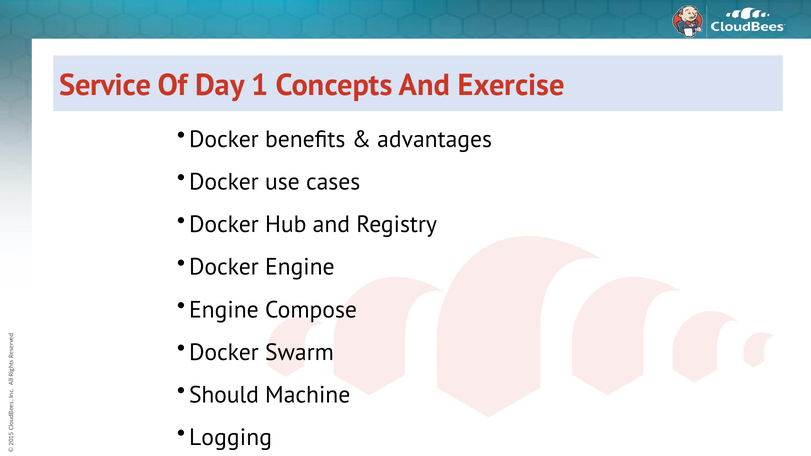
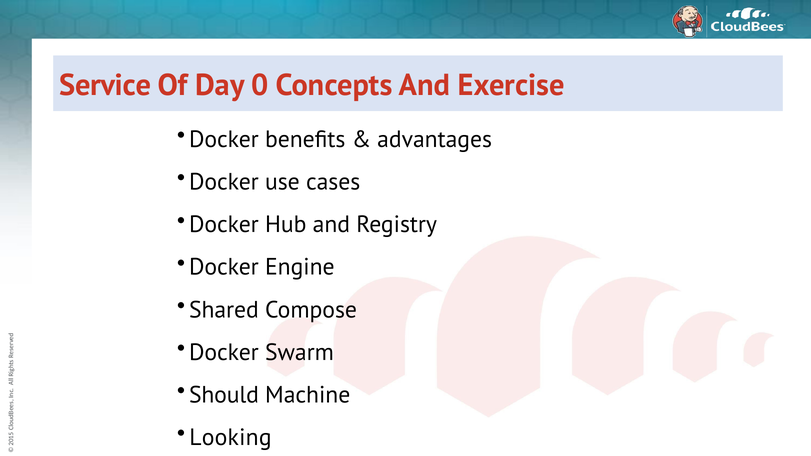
Day 1: 1 -> 0
Engine at (224, 310): Engine -> Shared
Logging: Logging -> Looking
